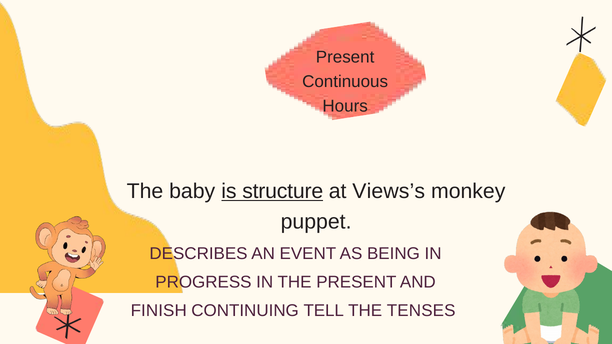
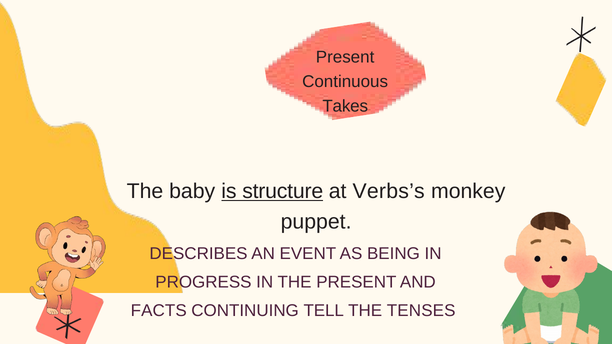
Hours: Hours -> Takes
Views’s: Views’s -> Verbs’s
FINISH: FINISH -> FACTS
